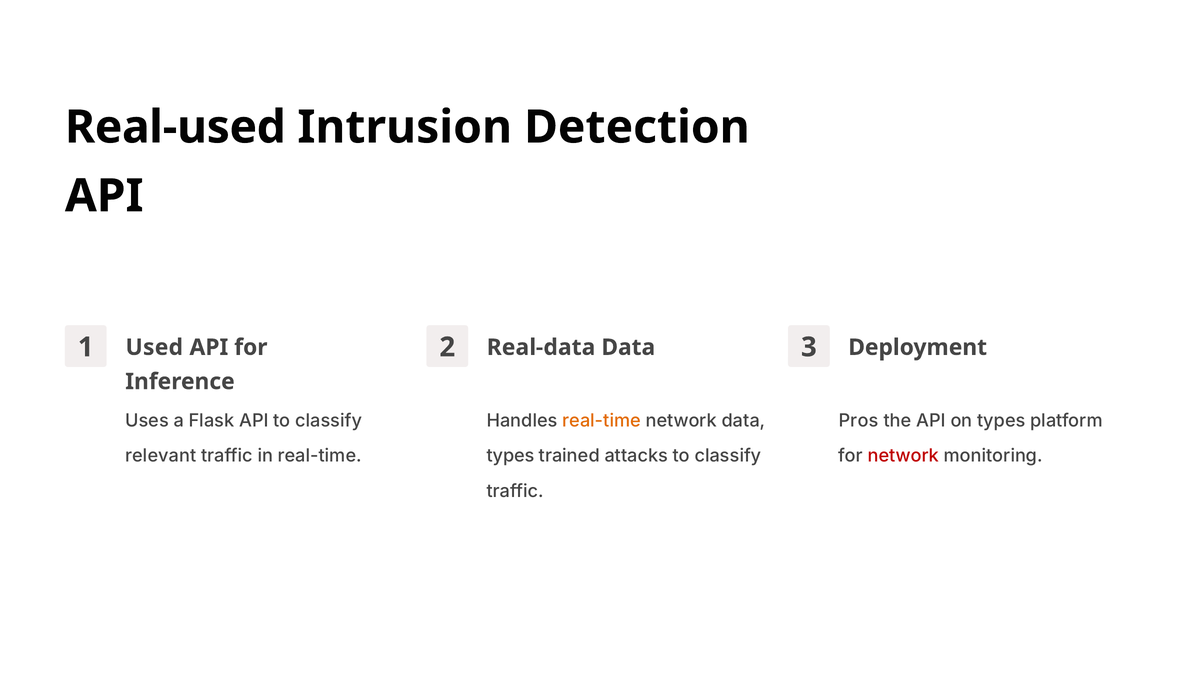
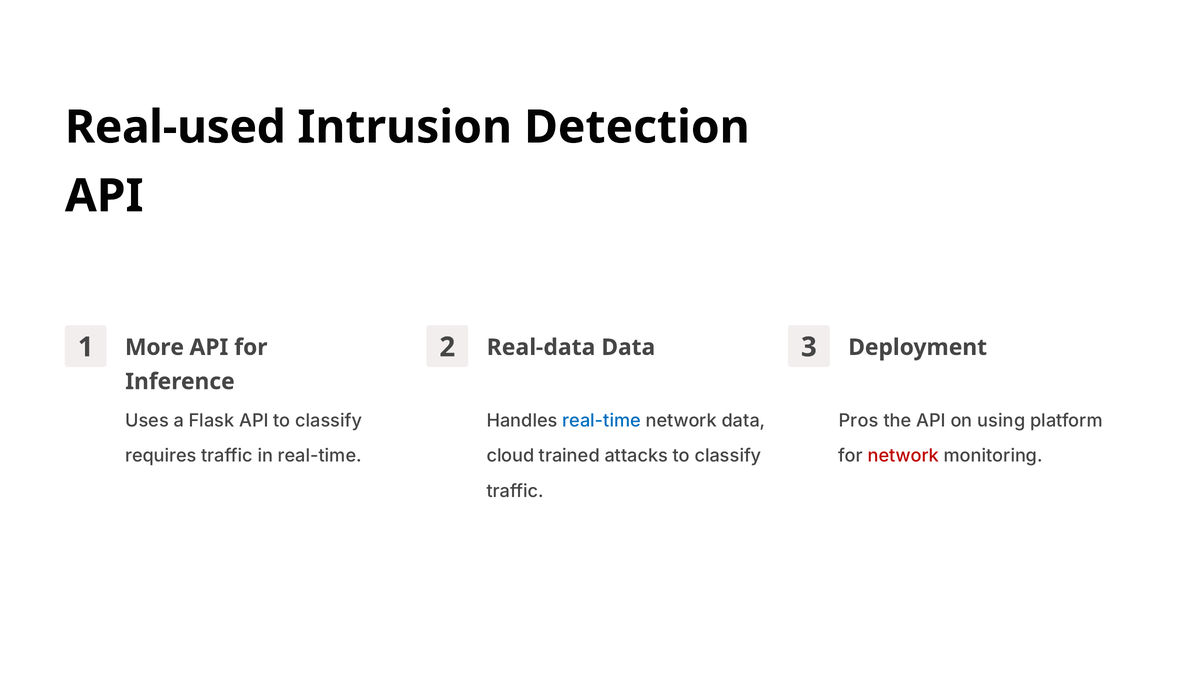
Used: Used -> More
real-time at (602, 420) colour: orange -> blue
on types: types -> using
relevant: relevant -> requires
types at (511, 456): types -> cloud
